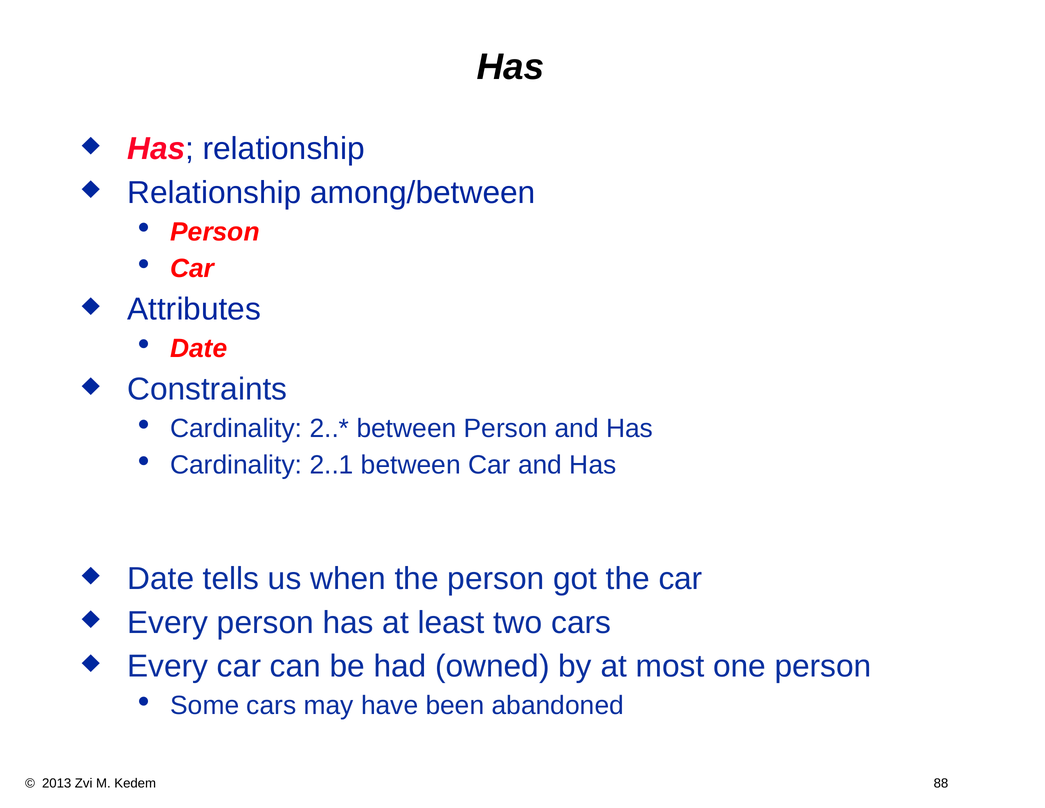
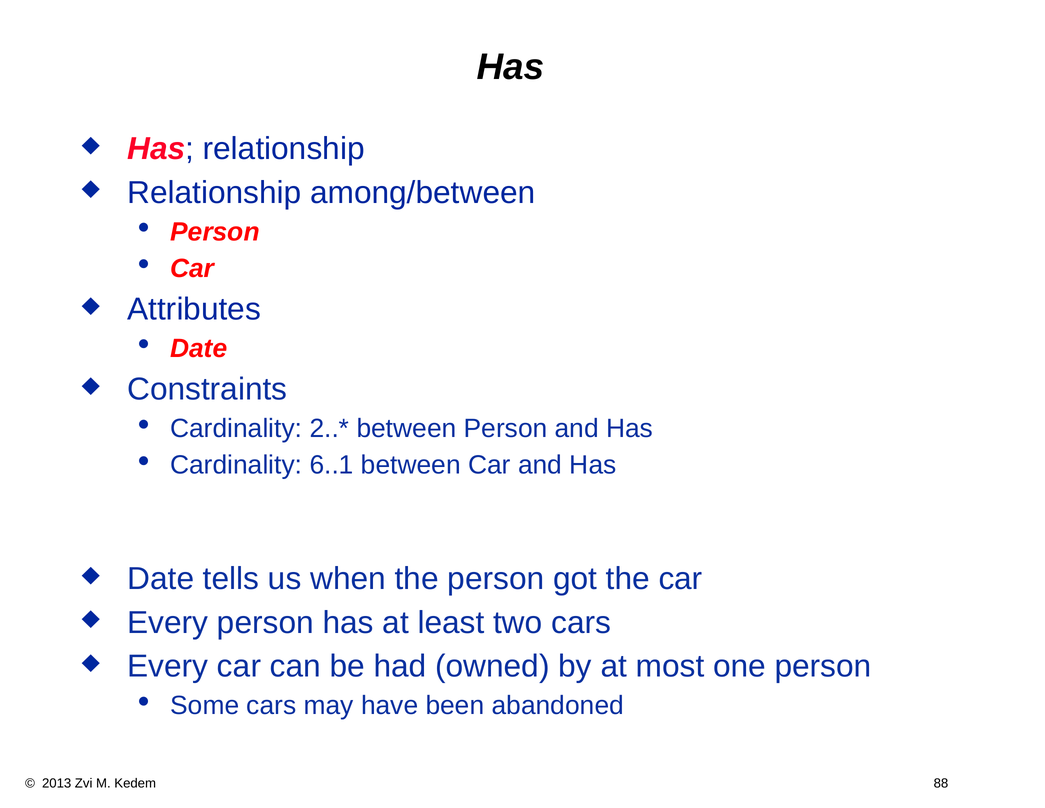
2..1: 2..1 -> 6..1
